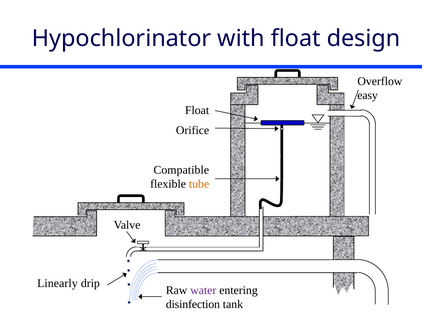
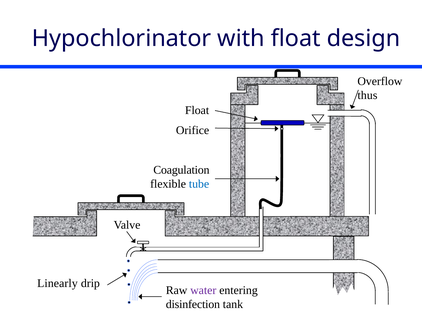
easy: easy -> thus
Compatible: Compatible -> Coagulation
tube colour: orange -> blue
